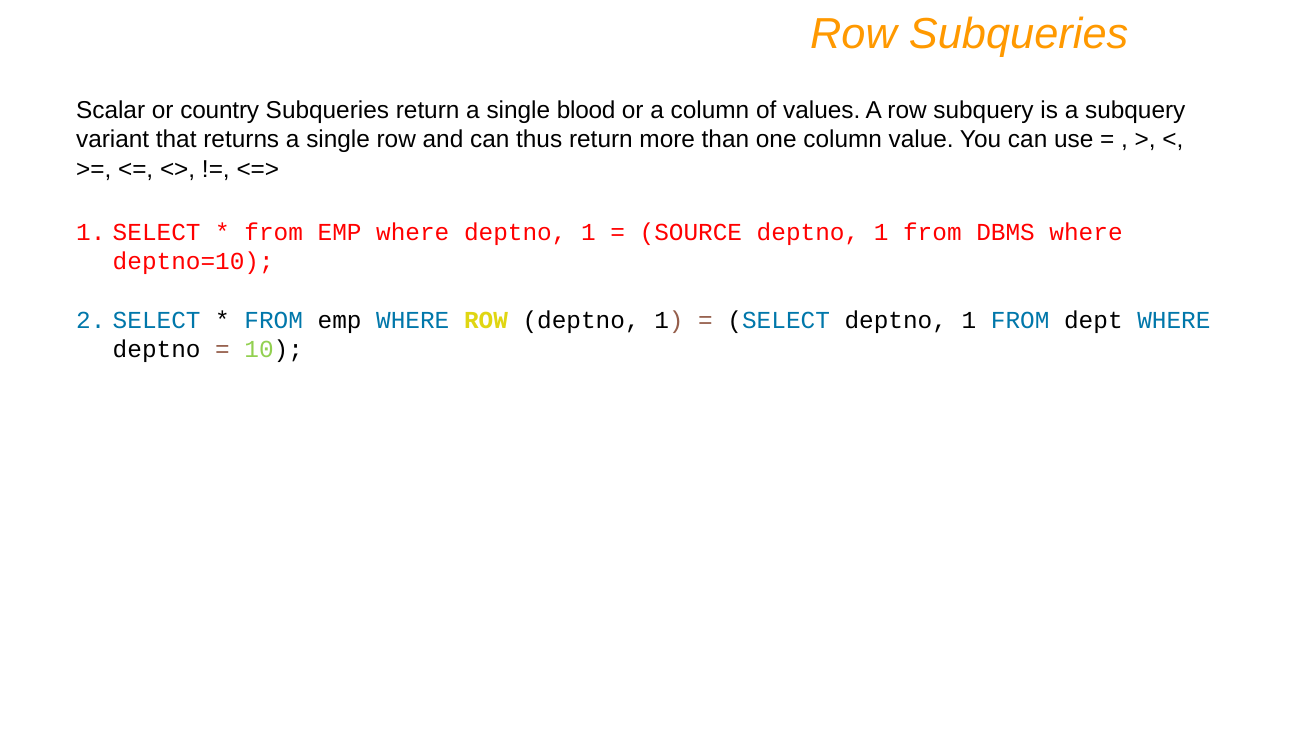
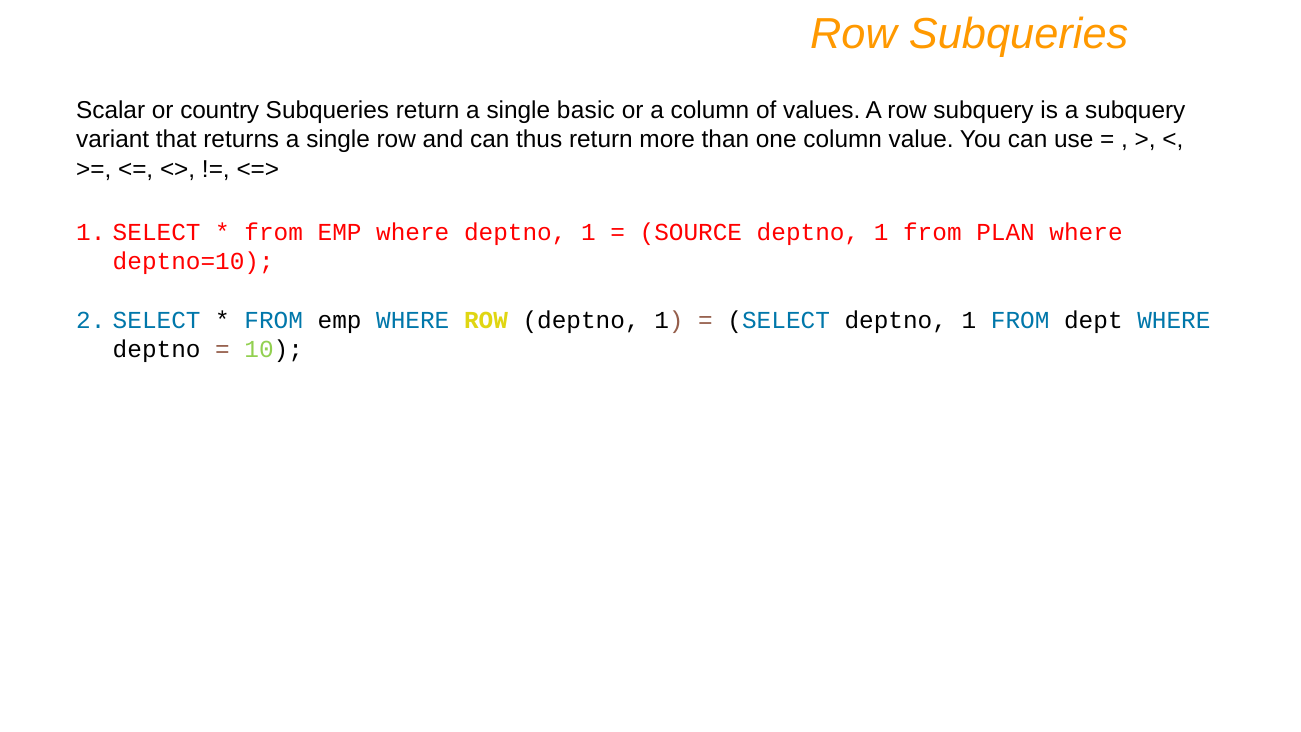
blood: blood -> basic
DBMS: DBMS -> PLAN
